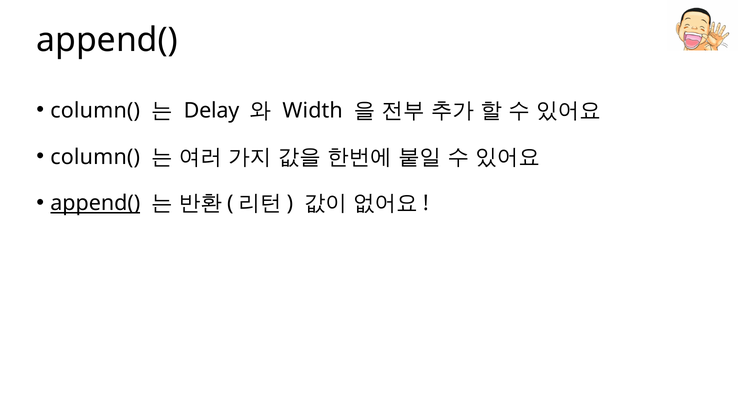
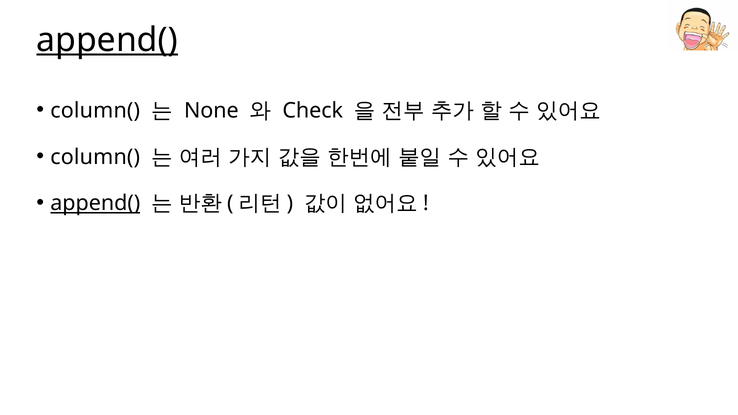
append( at (107, 40) underline: none -> present
Delay: Delay -> None
Width: Width -> Check
